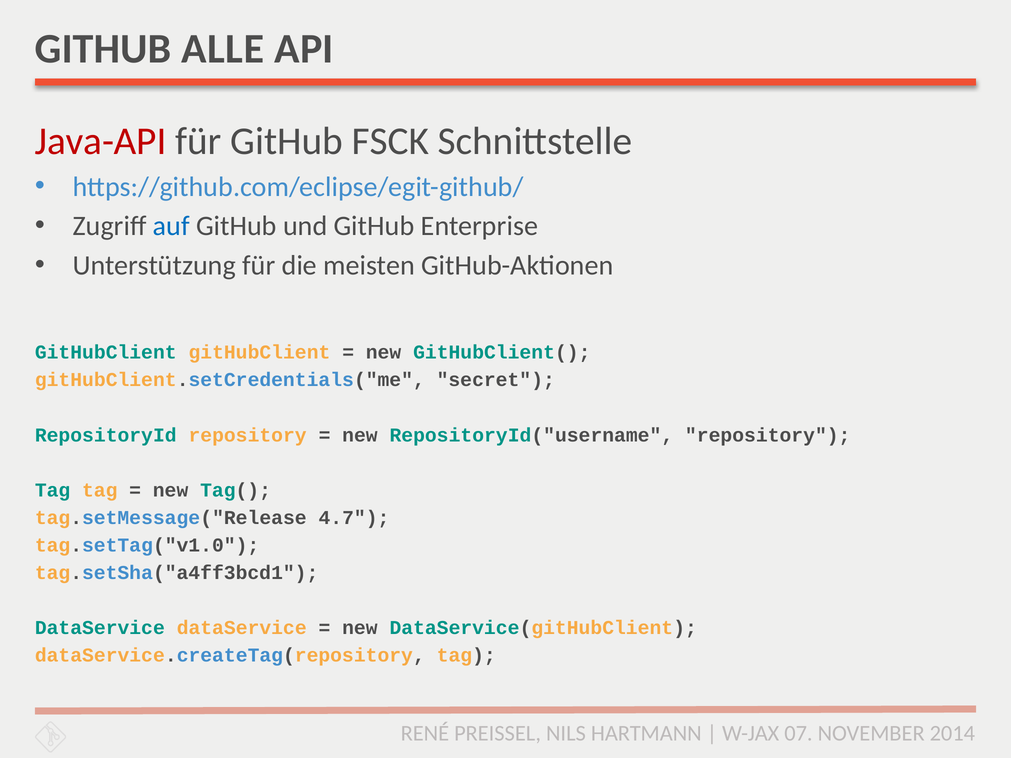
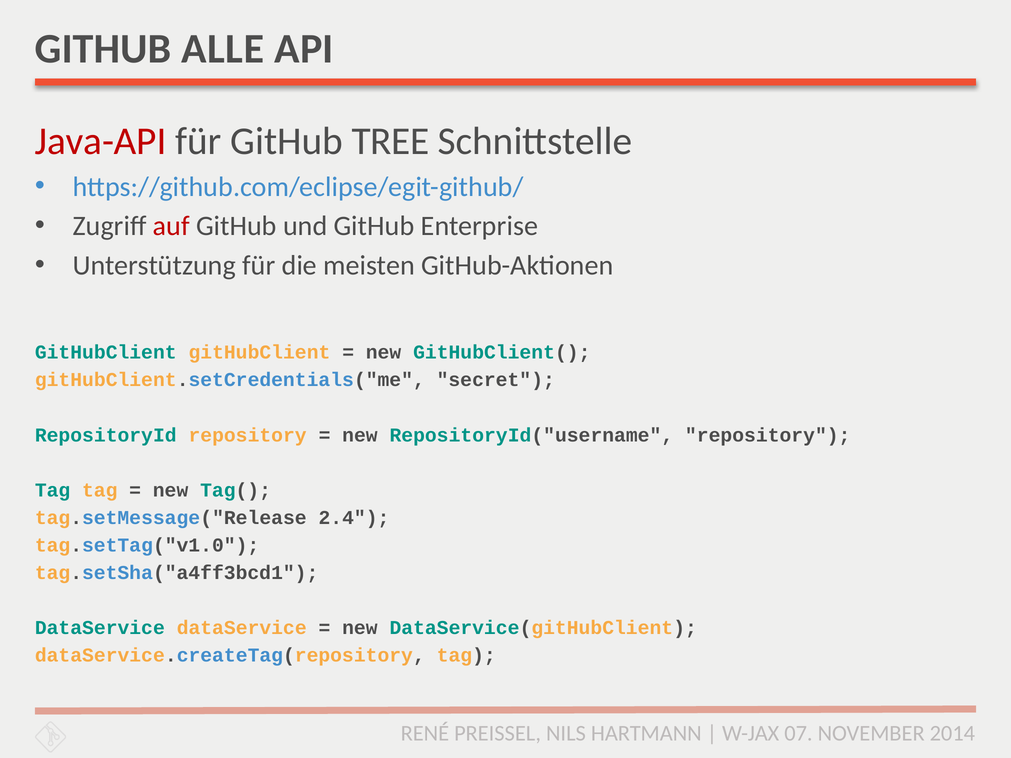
FSCK: FSCK -> TREE
auf colour: blue -> red
4.7: 4.7 -> 2.4
